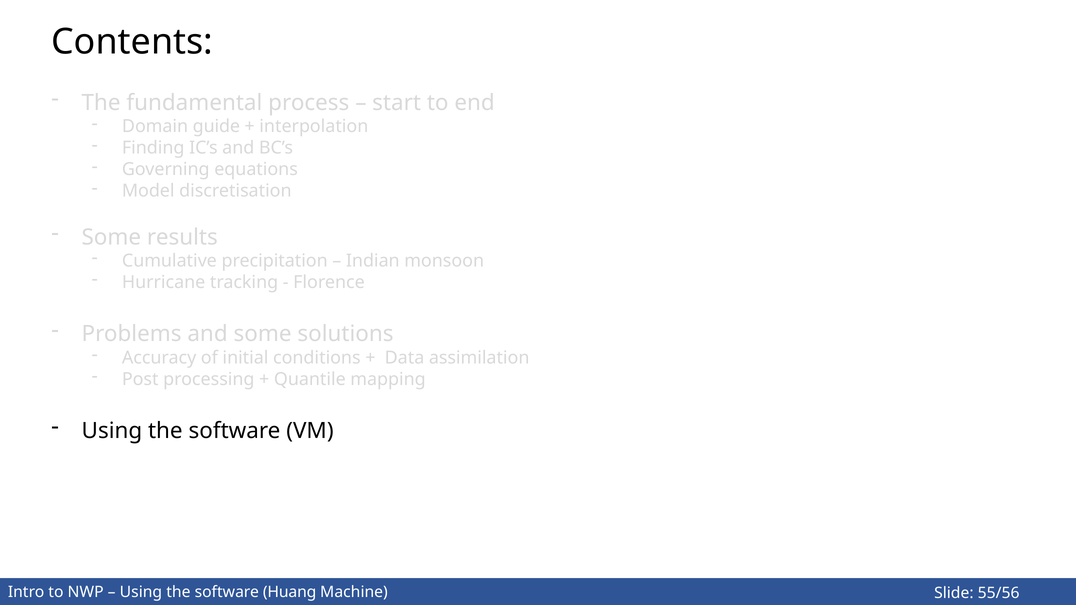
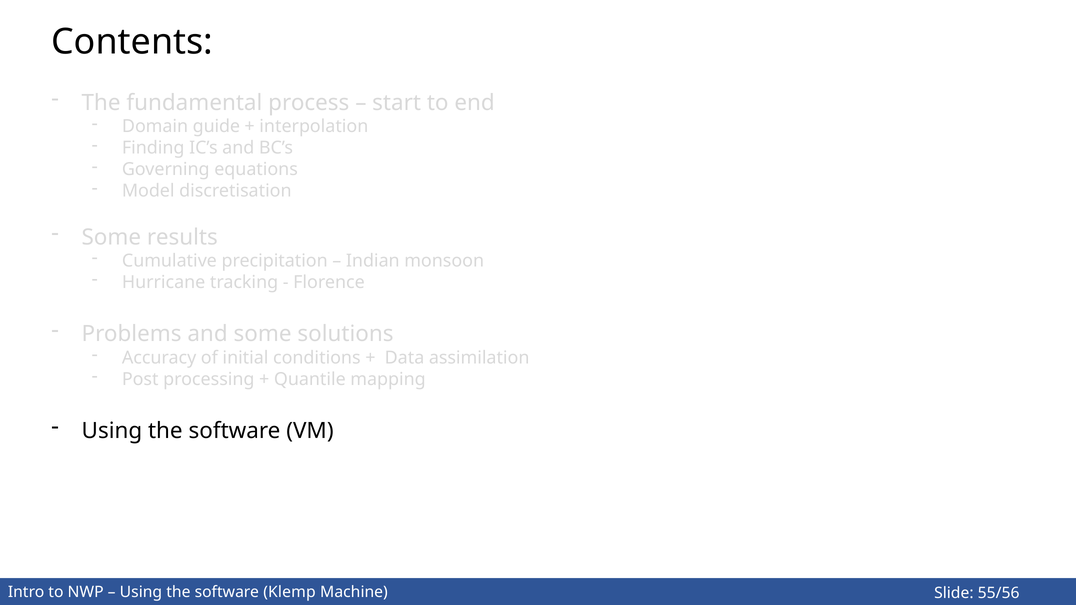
Huang: Huang -> Klemp
